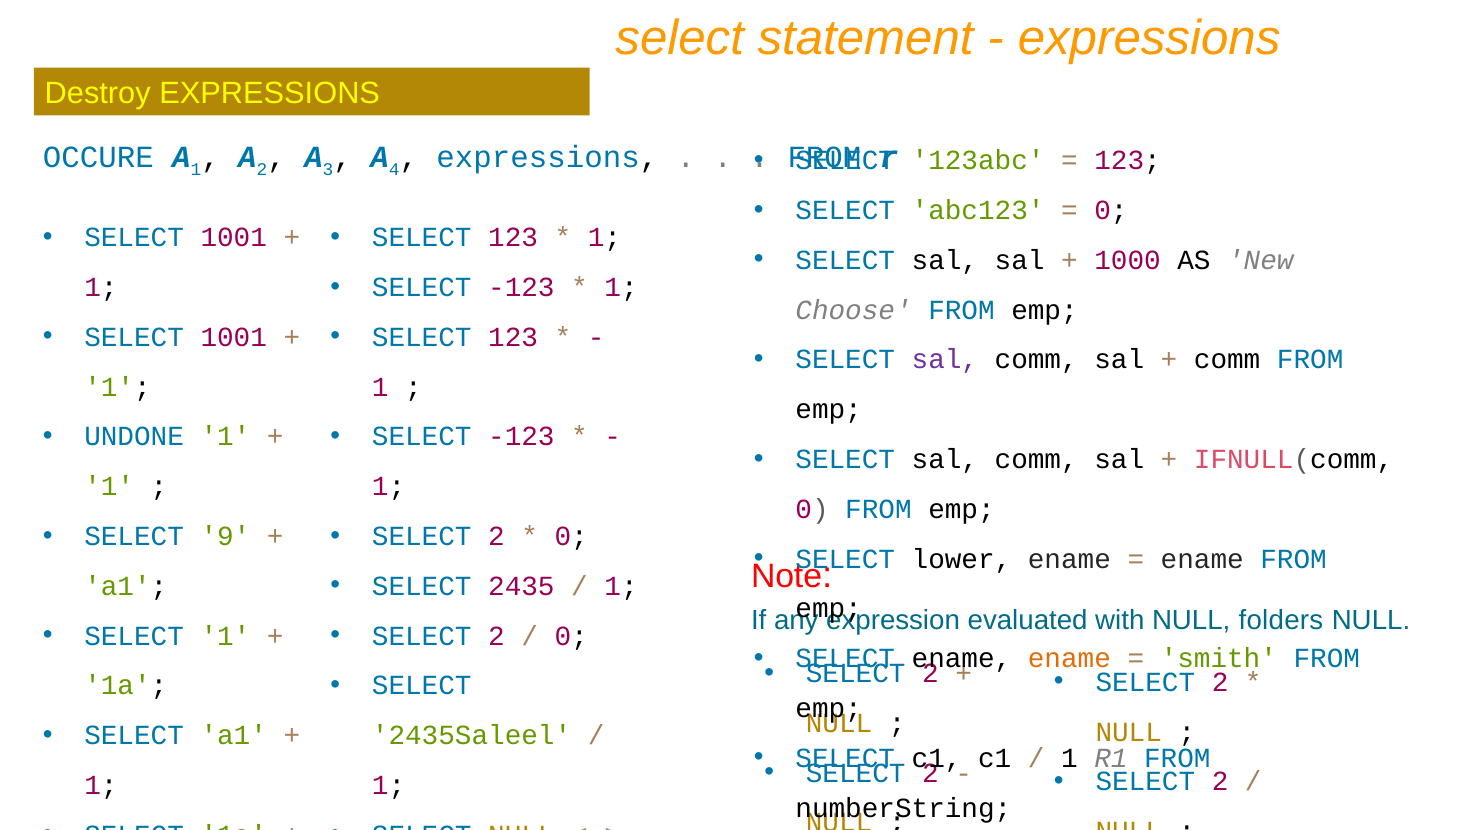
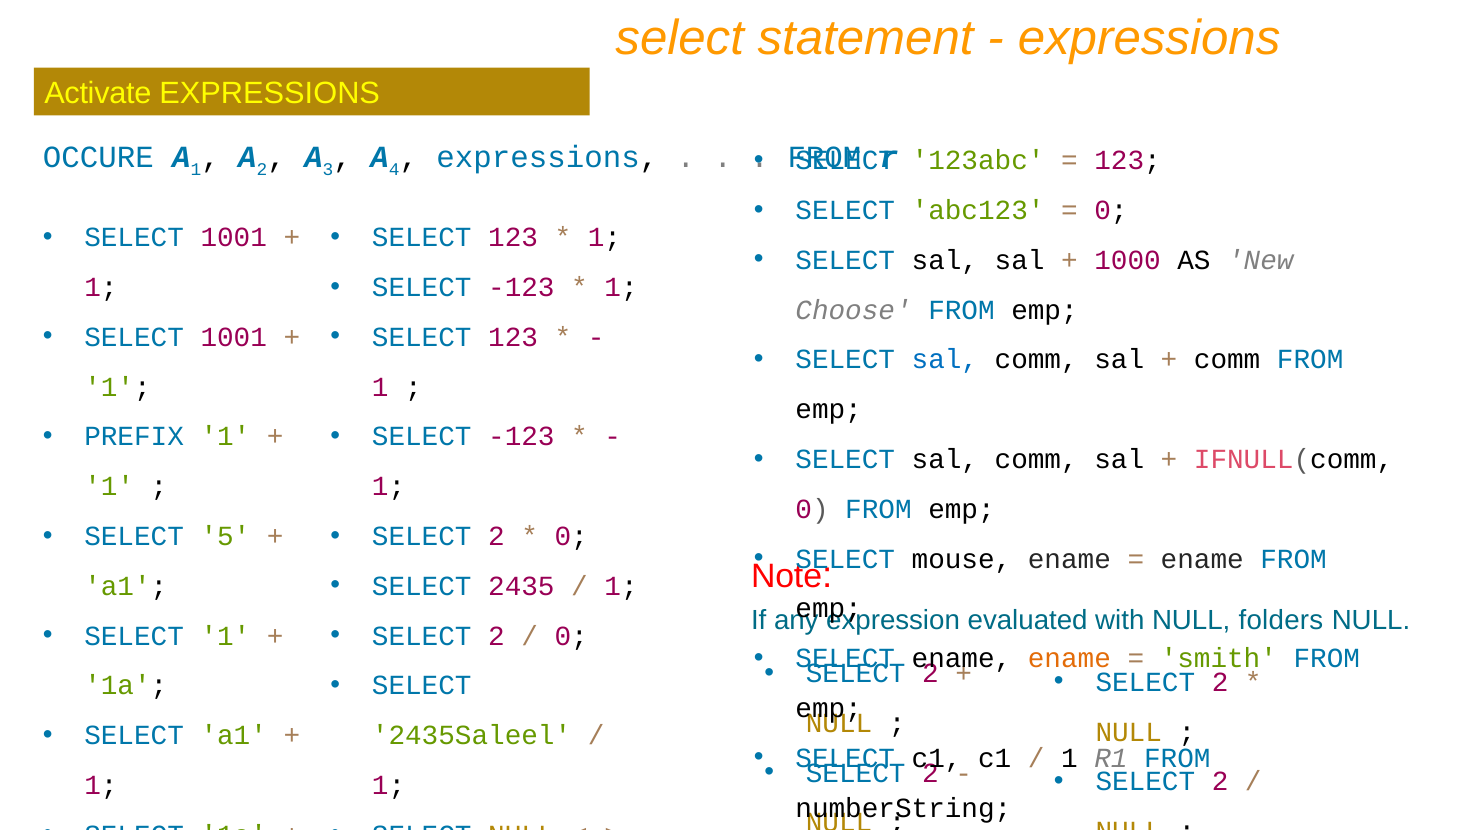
Destroy: Destroy -> Activate
sal at (945, 360) colour: purple -> blue
UNDONE: UNDONE -> PREFIX
9: 9 -> 5
lower: lower -> mouse
